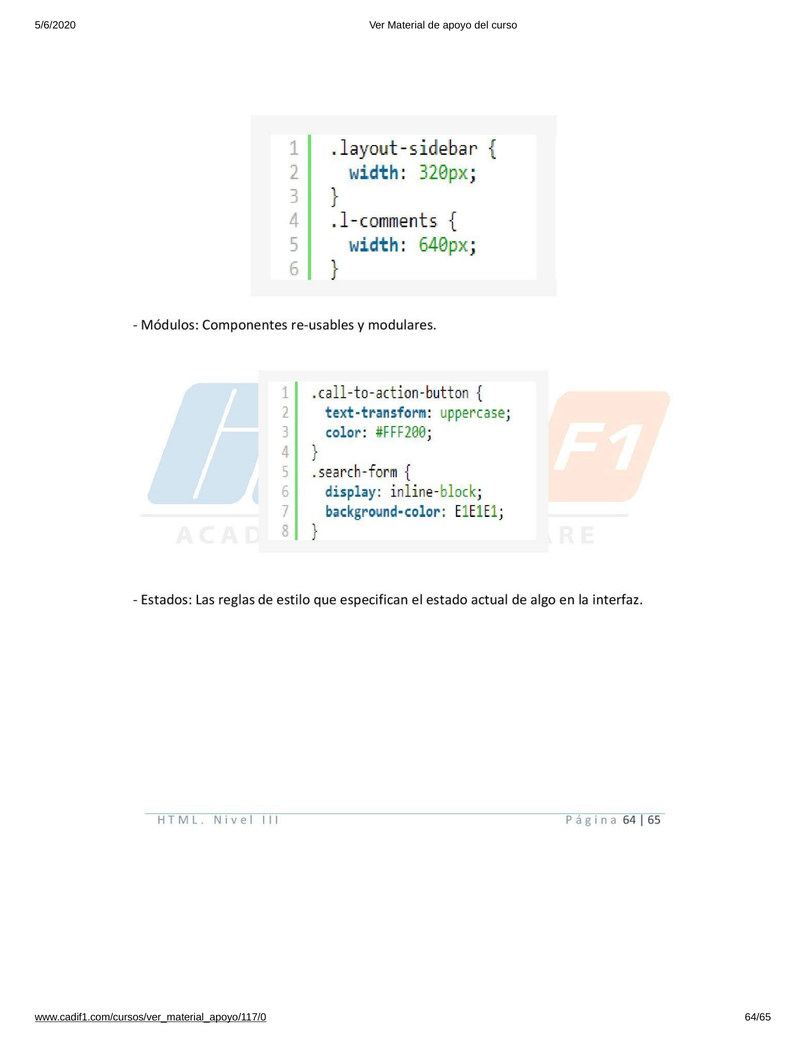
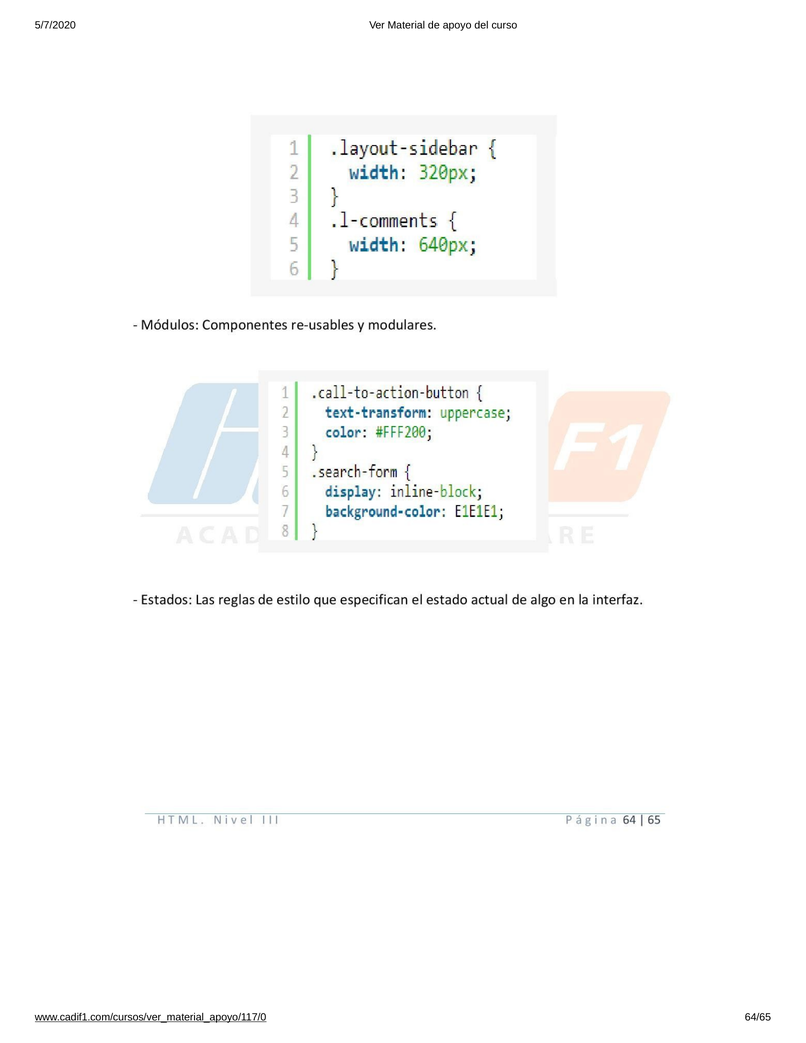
5/6/2020: 5/6/2020 -> 5/7/2020
